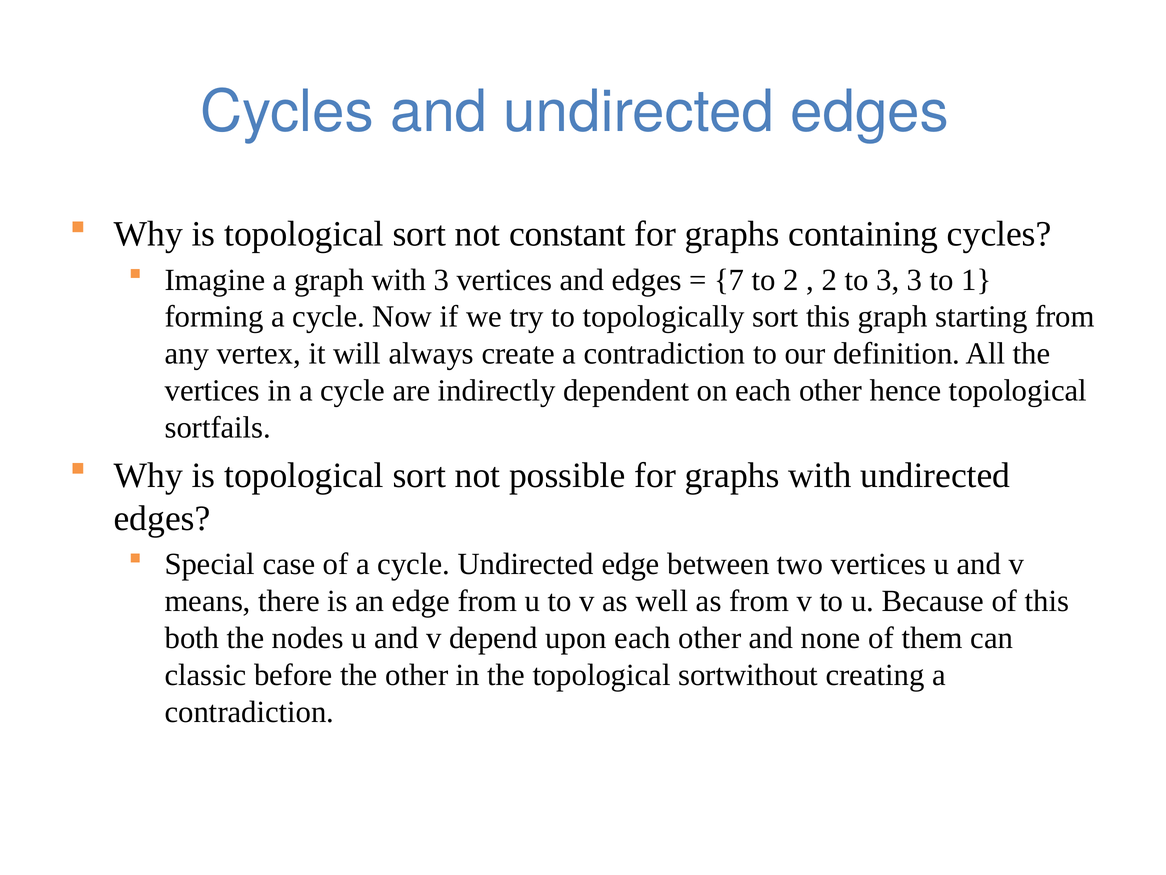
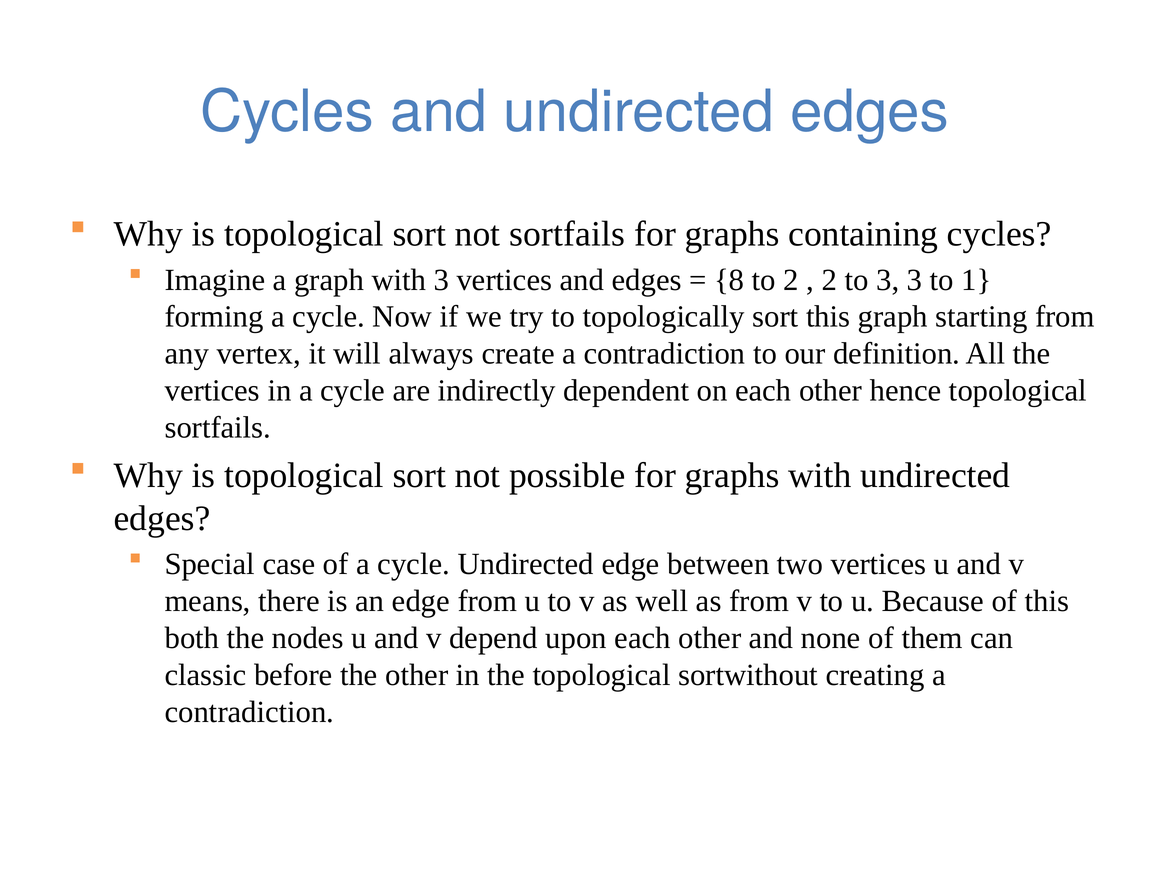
not constant: constant -> sortfails
7: 7 -> 8
